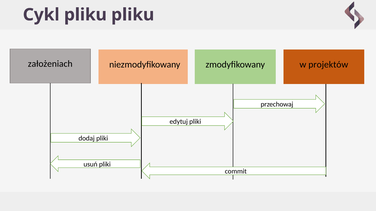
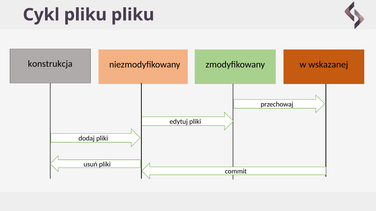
założeniach: założeniach -> konstrukcja
projektów: projektów -> wskazanej
